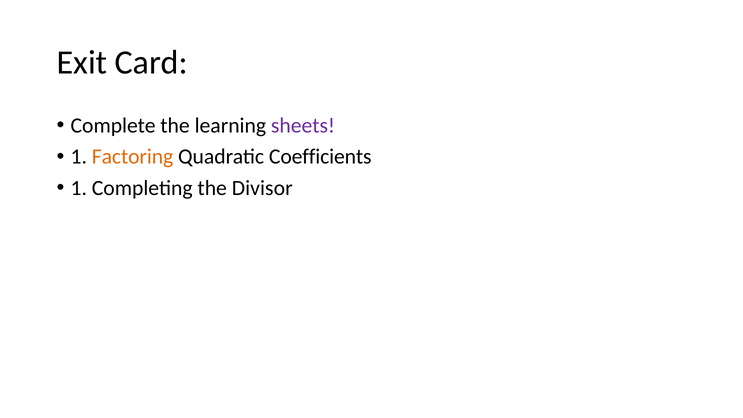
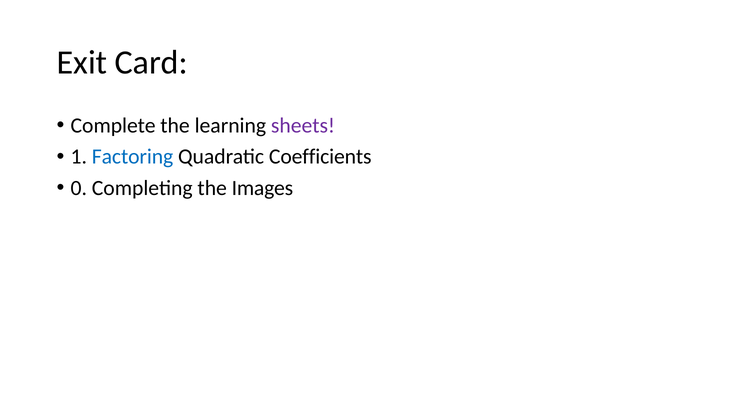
Factoring colour: orange -> blue
1 at (79, 188): 1 -> 0
Divisor: Divisor -> Images
